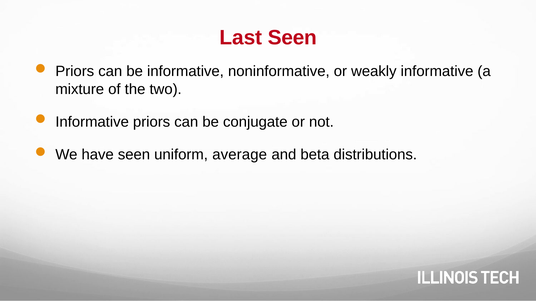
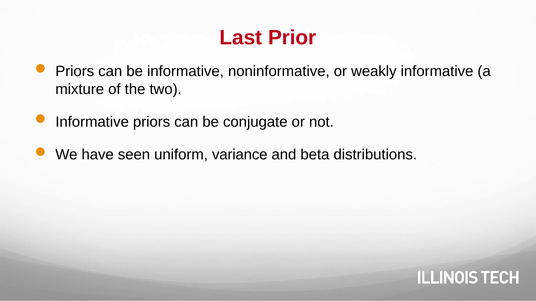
Last Seen: Seen -> Prior
average: average -> variance
